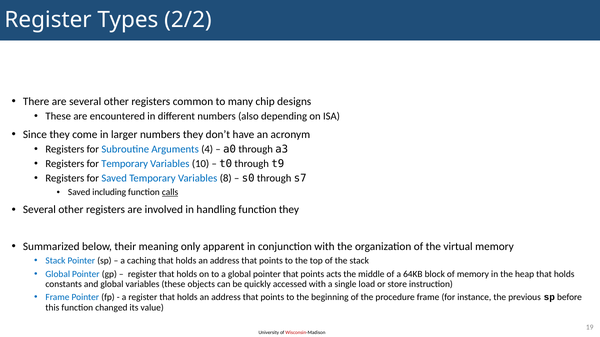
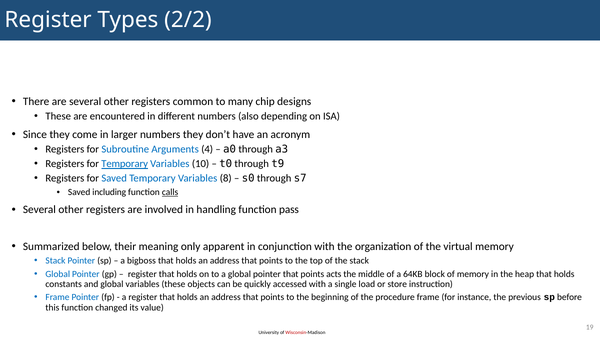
Temporary at (125, 164) underline: none -> present
function they: they -> pass
caching: caching -> bigboss
